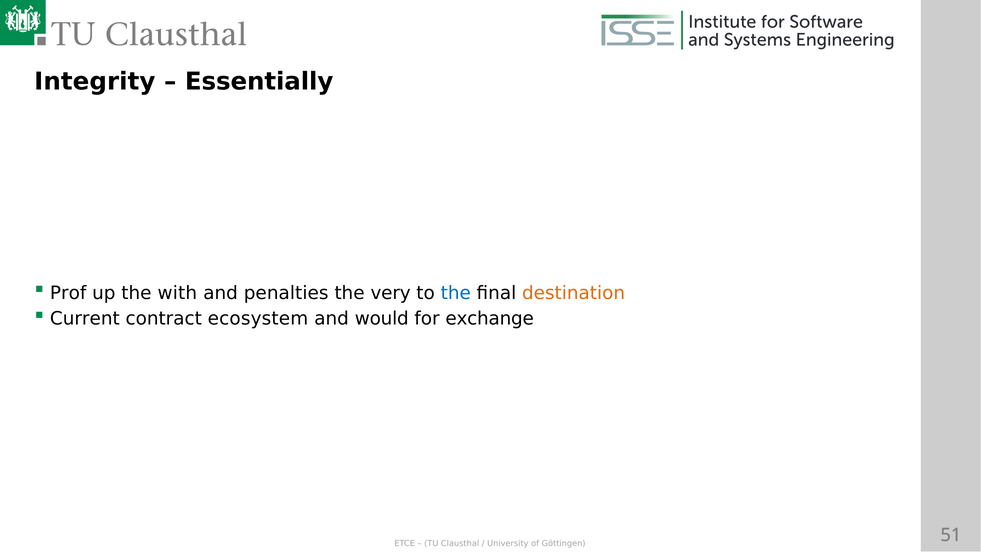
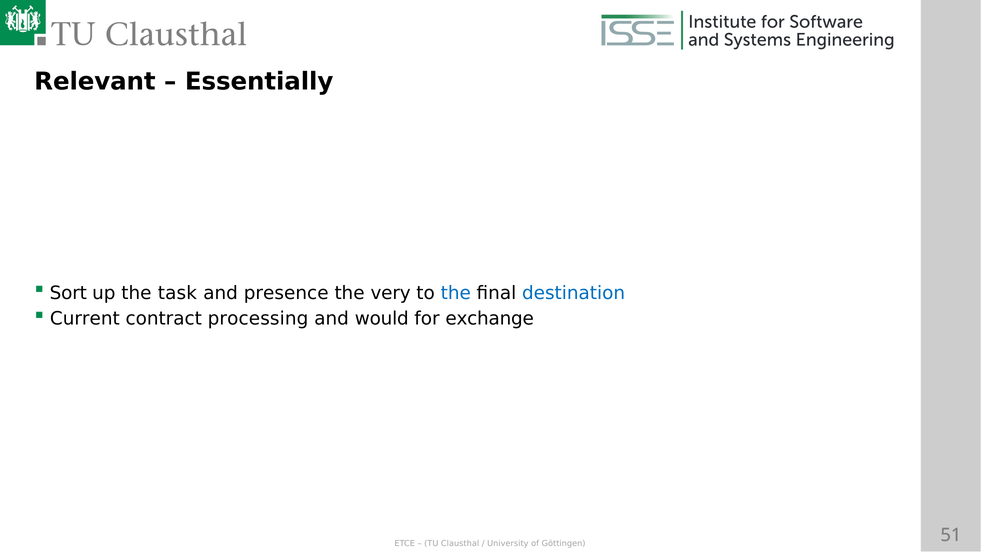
Integrity: Integrity -> Relevant
Prof: Prof -> Sort
with: with -> task
penalties: penalties -> presence
destination colour: orange -> blue
ecosystem: ecosystem -> processing
